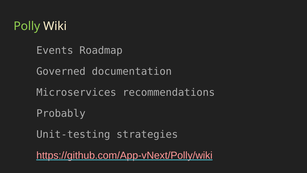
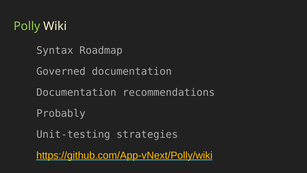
Events: Events -> Syntax
Microservices at (76, 92): Microservices -> Documentation
https://github.com/App-vNext/Polly/wiki colour: pink -> yellow
